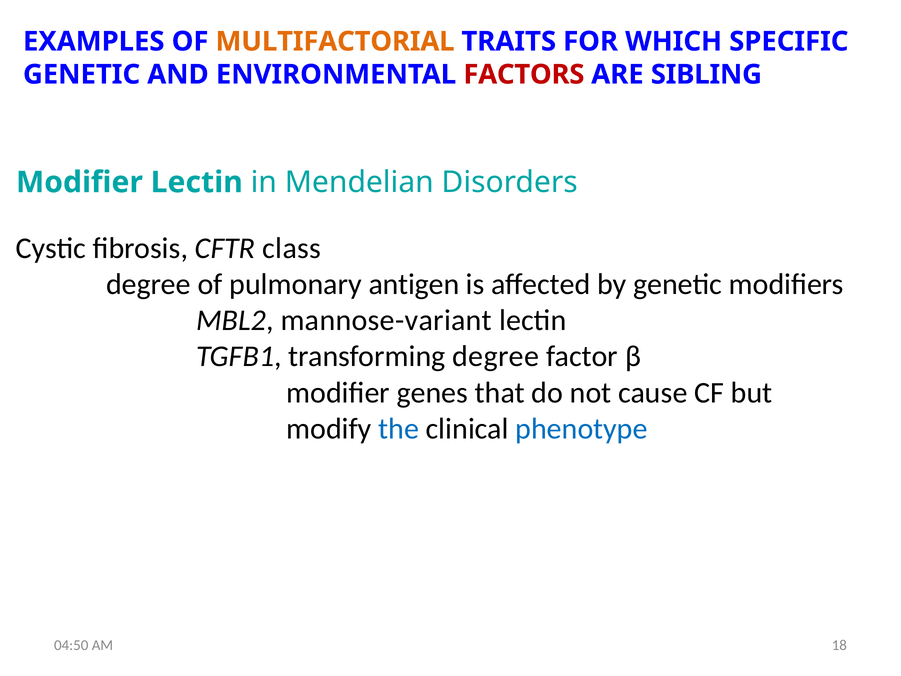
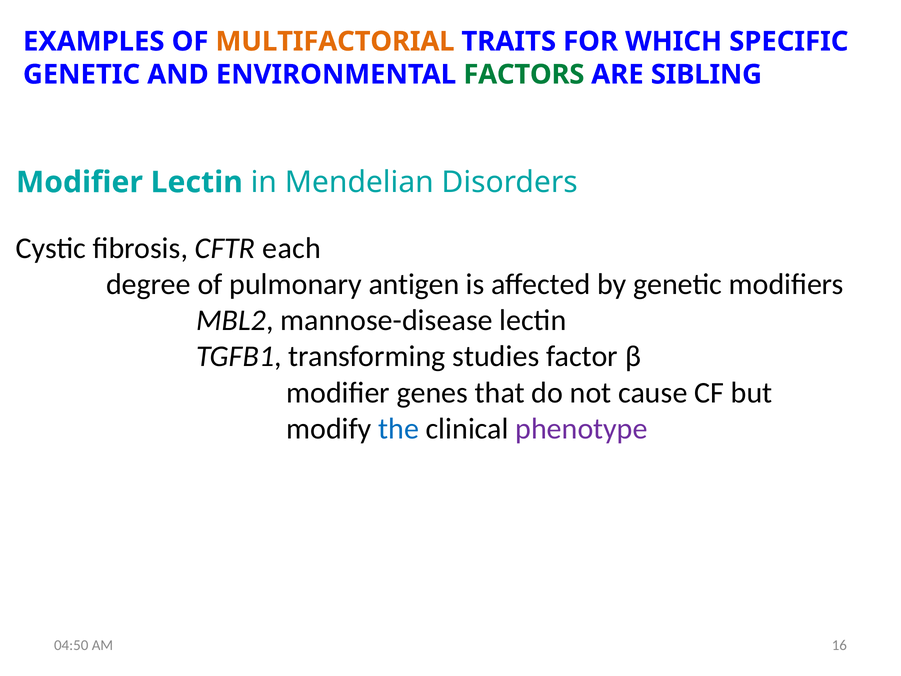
FACTORS colour: red -> green
class: class -> each
mannose-variant: mannose-variant -> mannose-disease
transforming degree: degree -> studies
phenotype colour: blue -> purple
18: 18 -> 16
